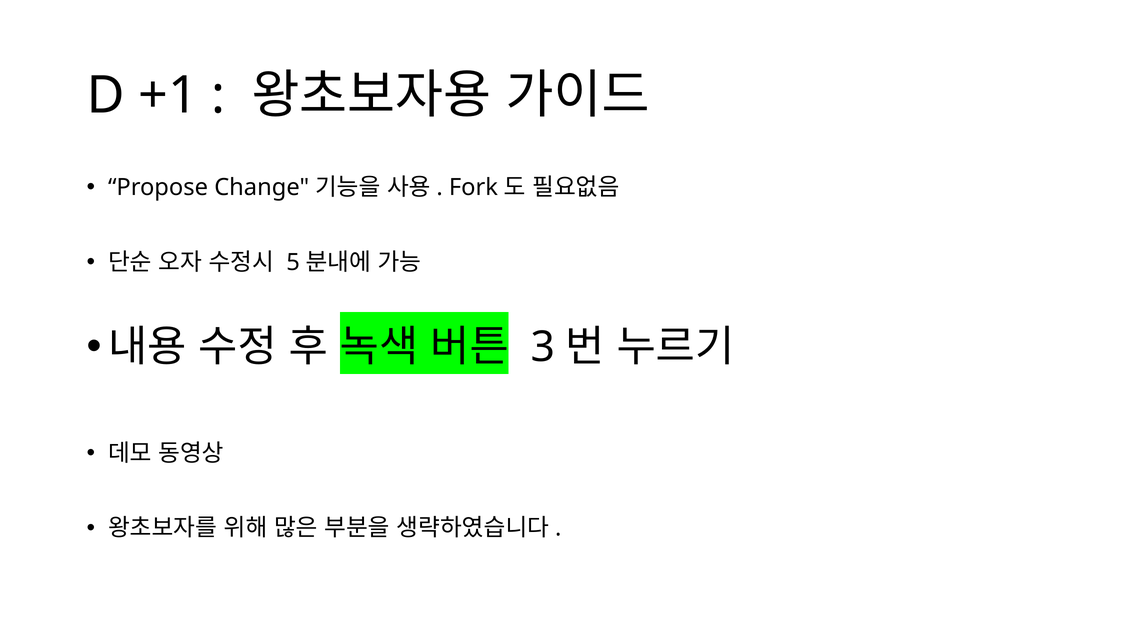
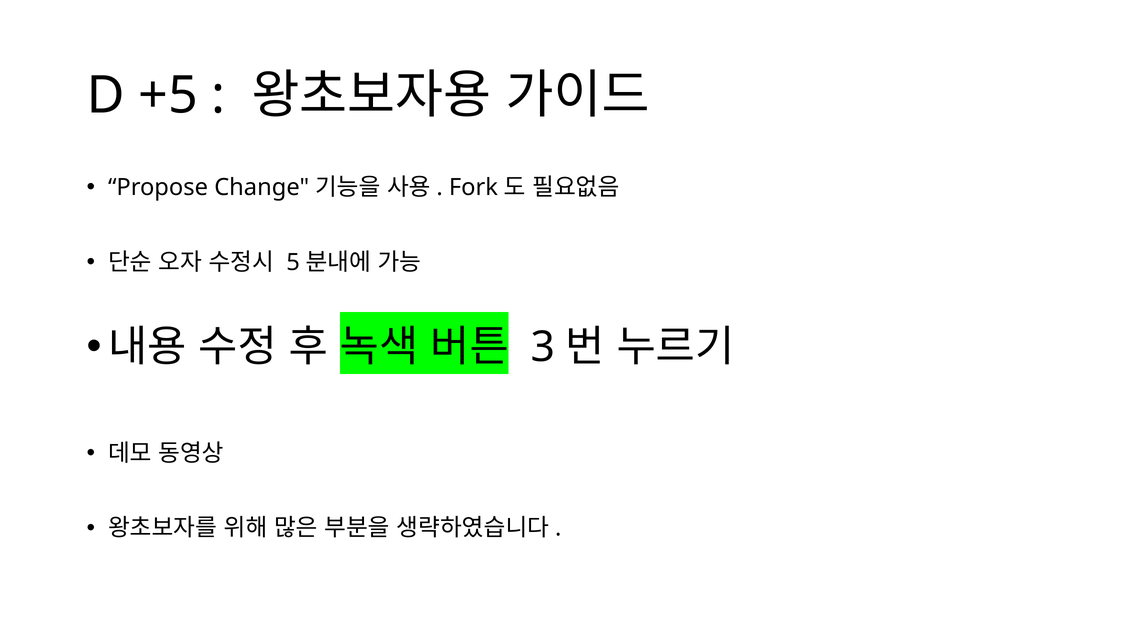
+1: +1 -> +5
